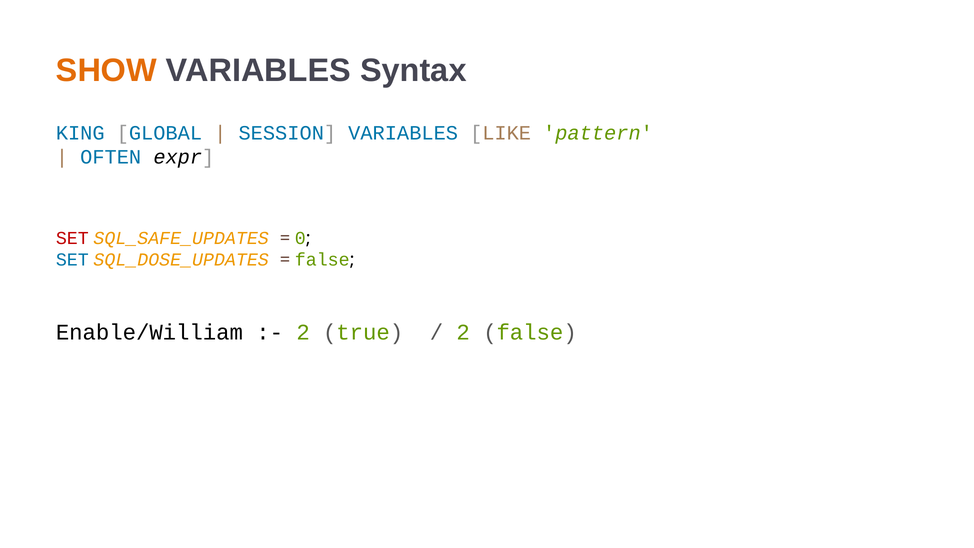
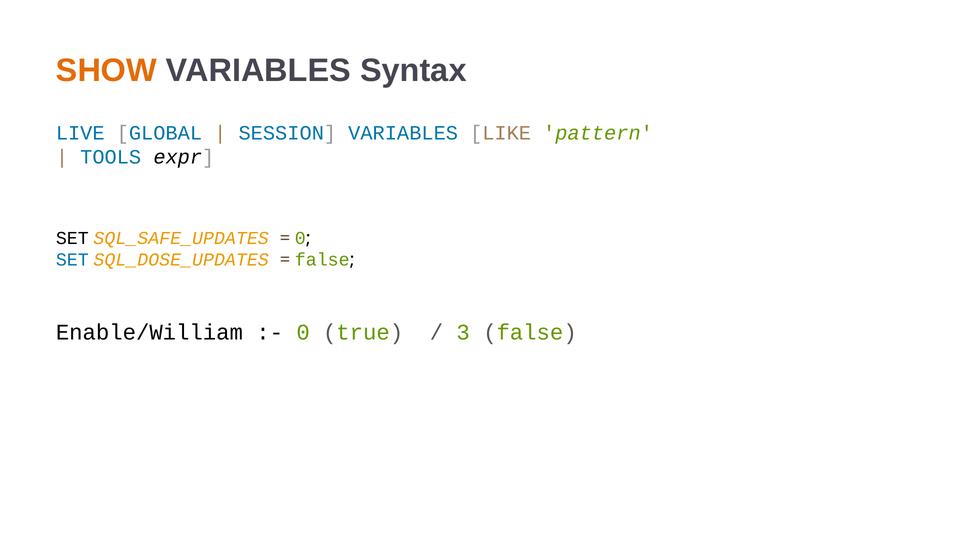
KING: KING -> LIVE
OFTEN: OFTEN -> TOOLS
SET at (72, 238) colour: red -> black
2 at (303, 332): 2 -> 0
2 at (463, 332): 2 -> 3
